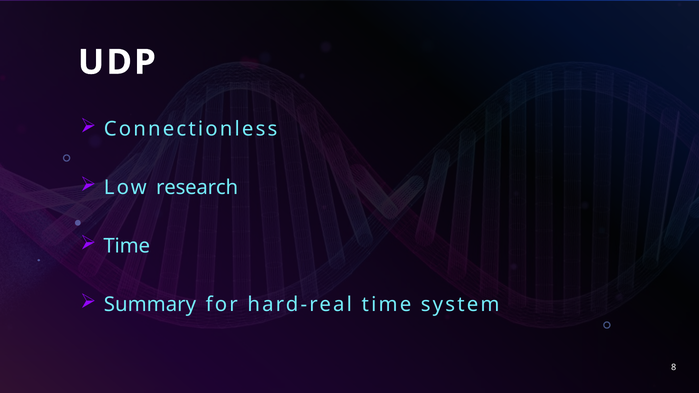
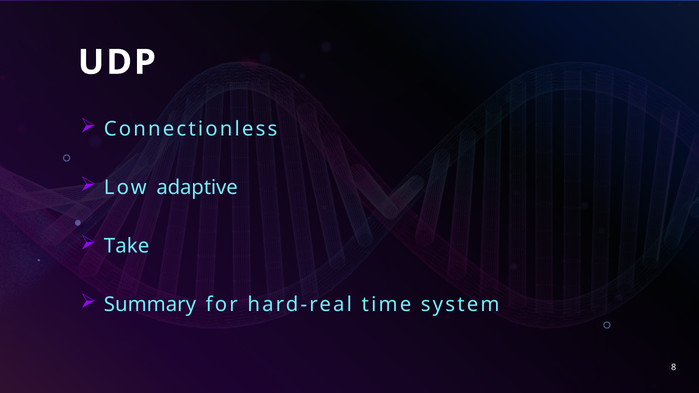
research: research -> adaptive
Time at (127, 246): Time -> Take
